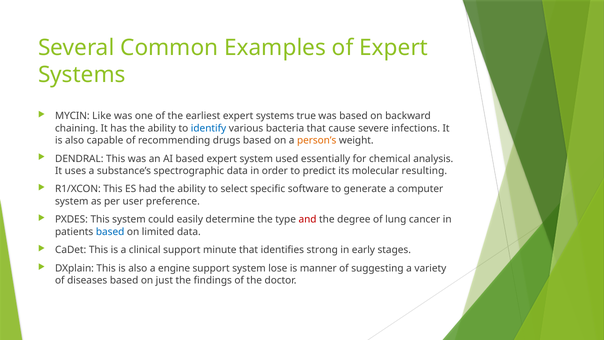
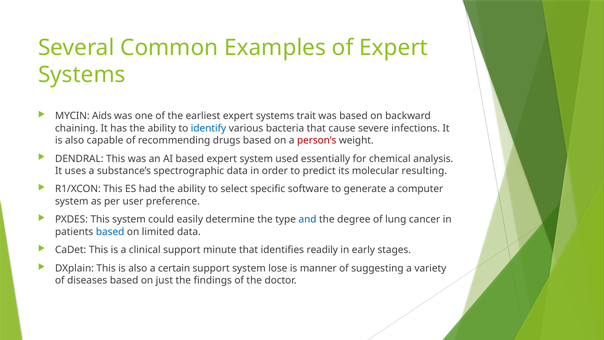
Like: Like -> Aids
true: true -> trait
person’s colour: orange -> red
and colour: red -> blue
strong: strong -> readily
engine: engine -> certain
